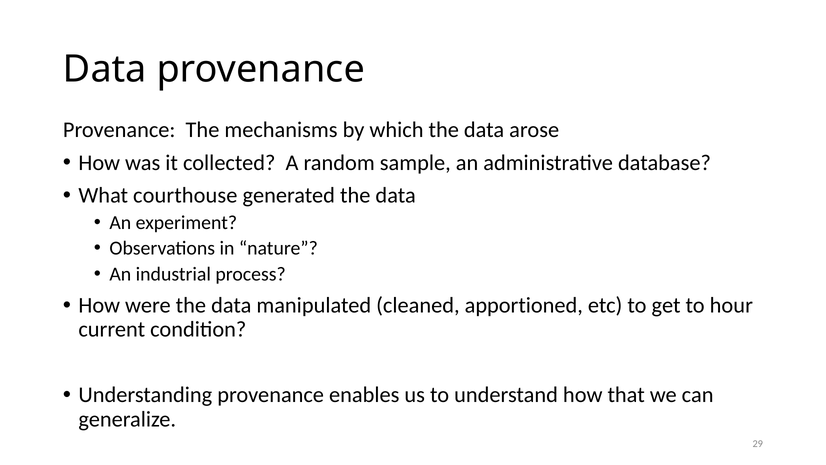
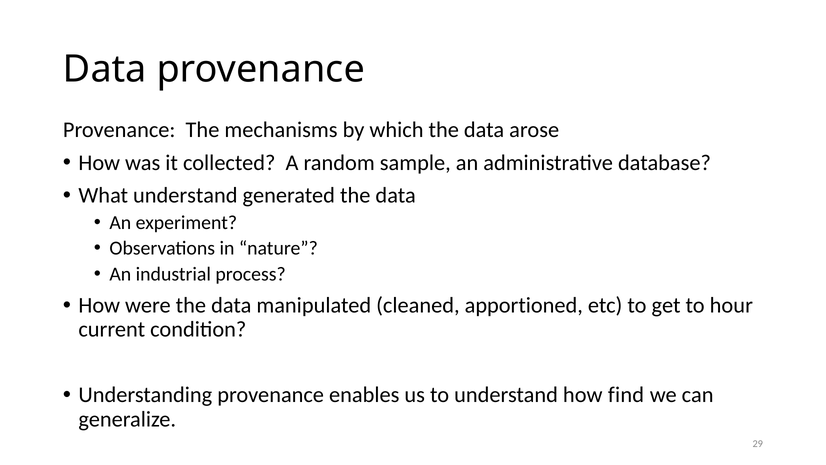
What courthouse: courthouse -> understand
that: that -> find
